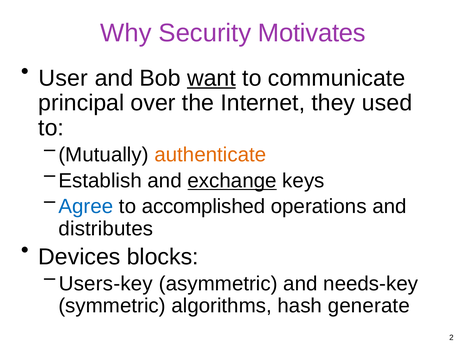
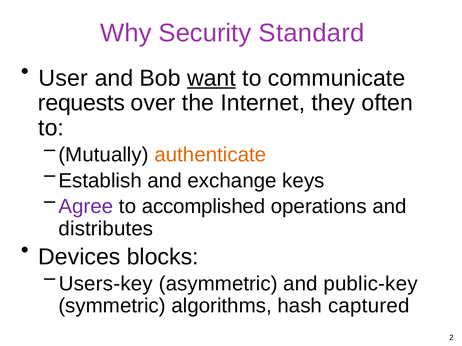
Motivates: Motivates -> Standard
principal: principal -> requests
used: used -> often
exchange underline: present -> none
Agree colour: blue -> purple
needs-key: needs-key -> public-key
generate: generate -> captured
